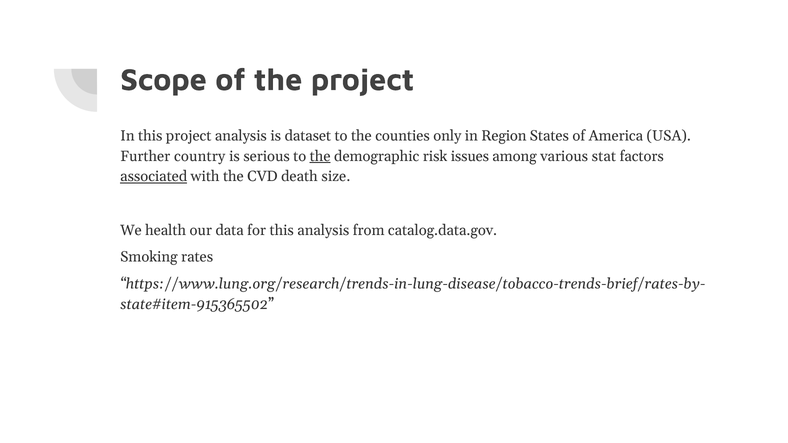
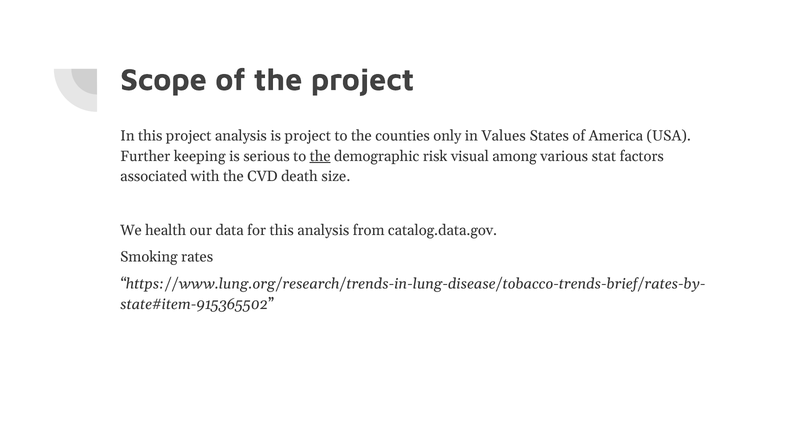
is dataset: dataset -> project
Region: Region -> Values
country: country -> keeping
issues: issues -> visual
associated underline: present -> none
